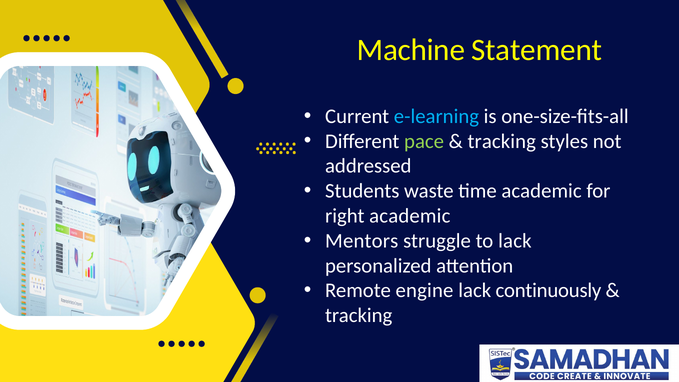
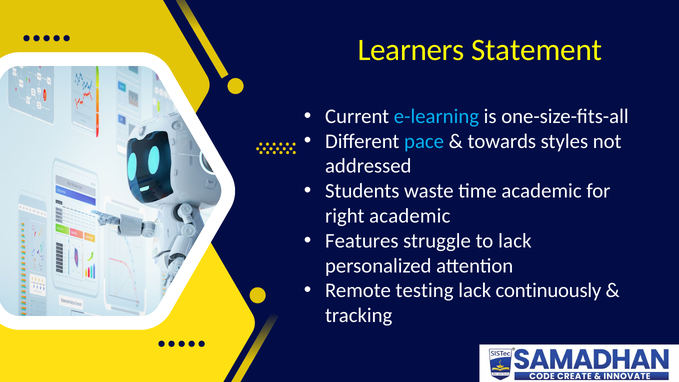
Machine: Machine -> Learners
pace colour: light green -> light blue
tracking at (502, 141): tracking -> towards
Mentors: Mentors -> Features
engine: engine -> testing
